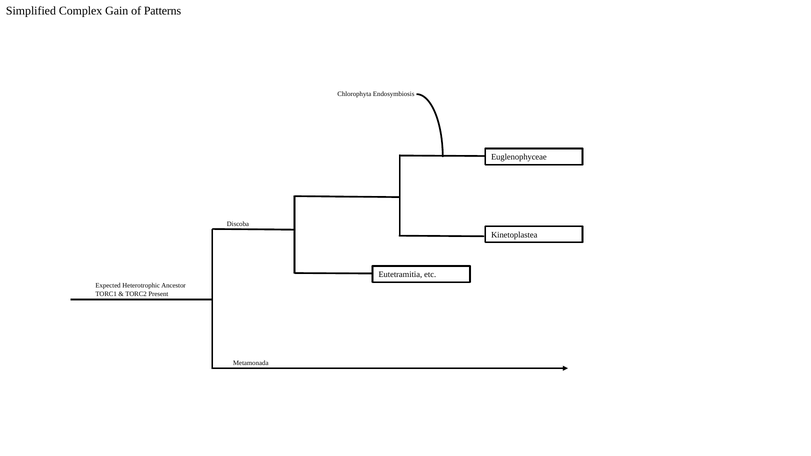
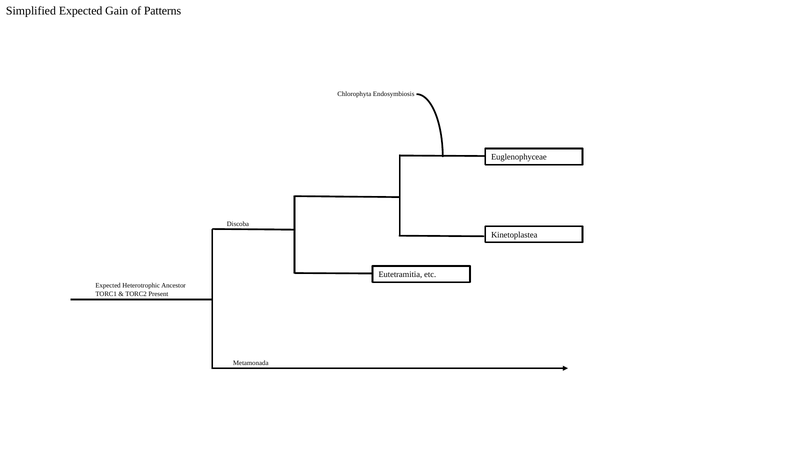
Simplified Complex: Complex -> Expected
